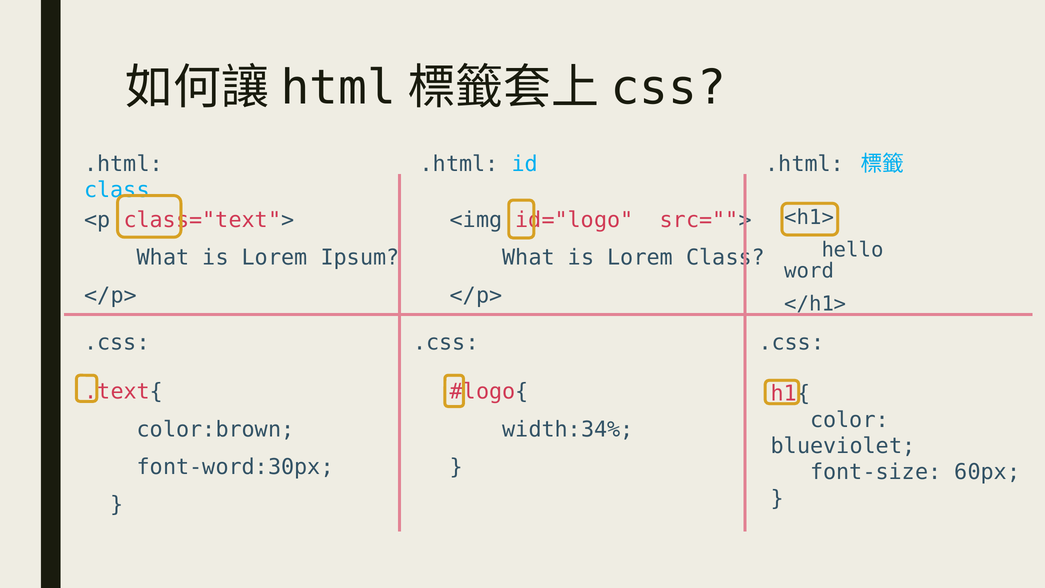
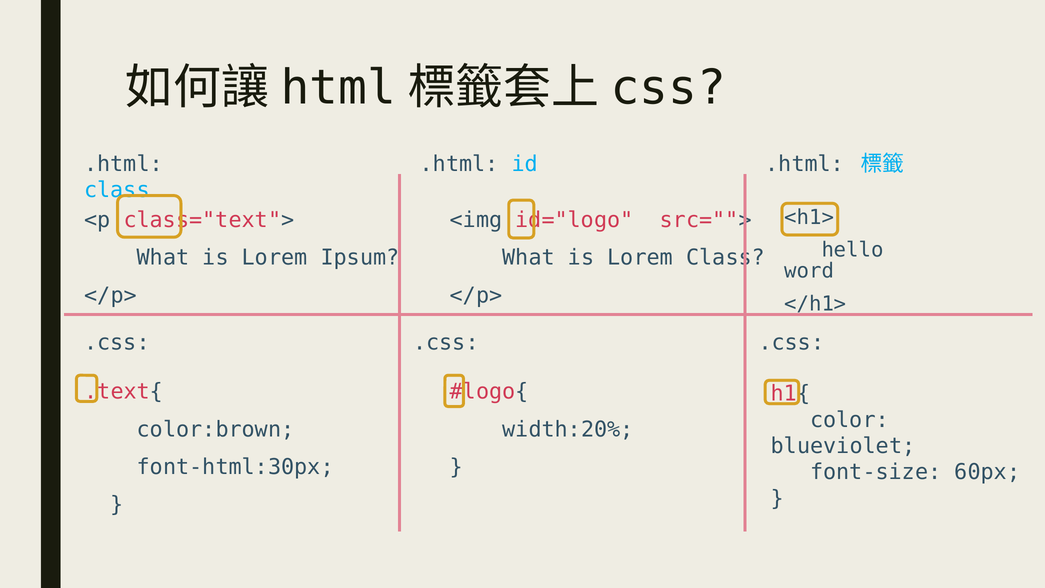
width:34%: width:34% -> width:20%
font-word:30px: font-word:30px -> font-html:30px
